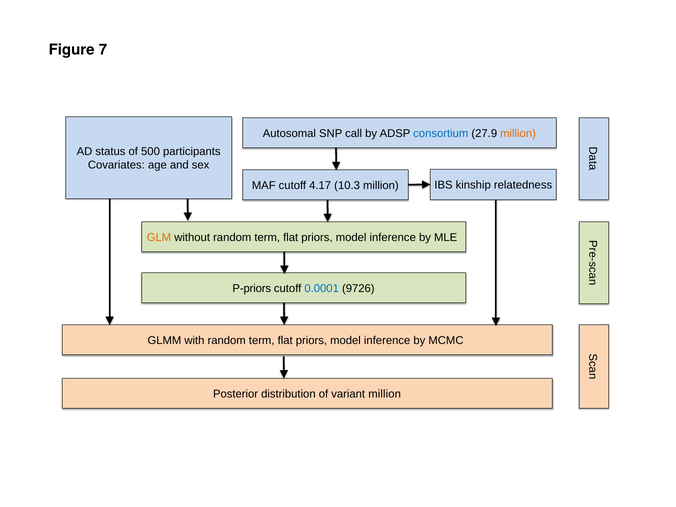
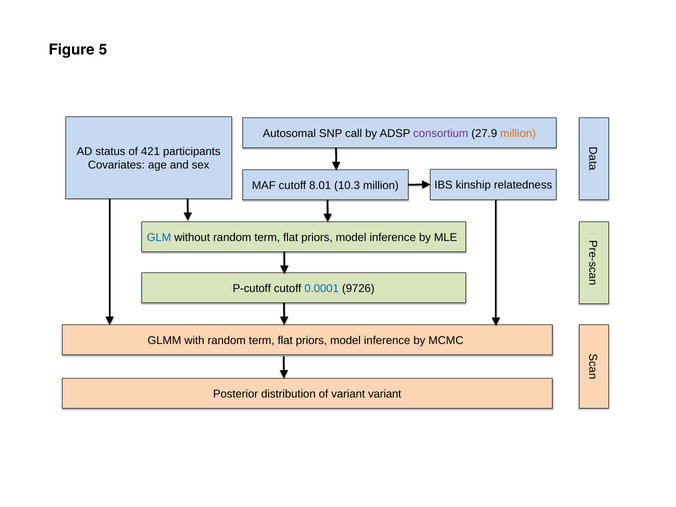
7: 7 -> 5
consortium colour: blue -> purple
500: 500 -> 421
4.17: 4.17 -> 8.01
GLM colour: orange -> blue
P-priors: P-priors -> P-cutoff
variant million: million -> variant
